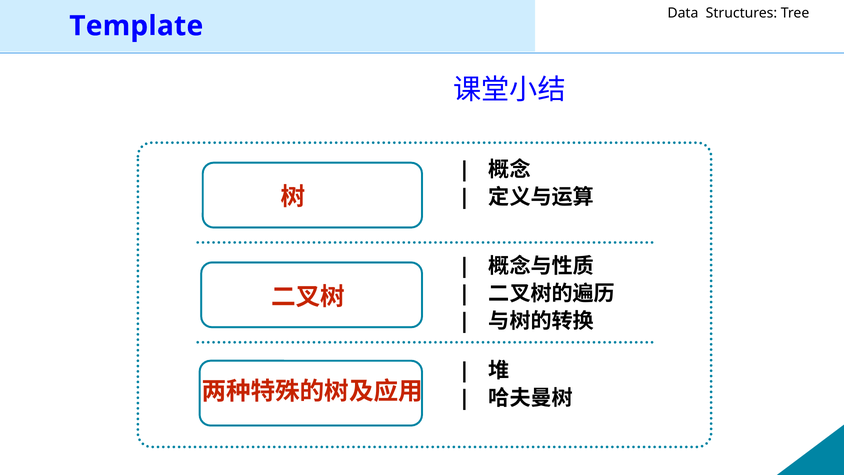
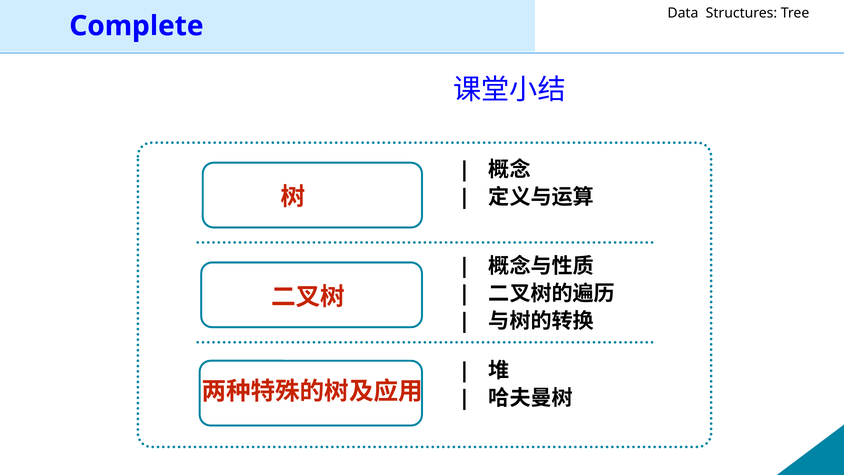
Template: Template -> Complete
